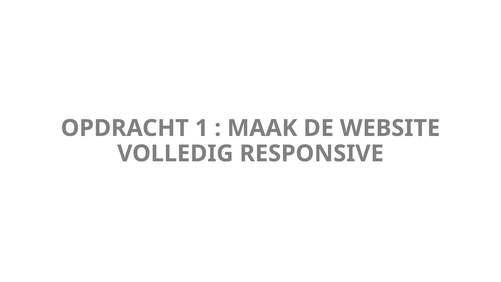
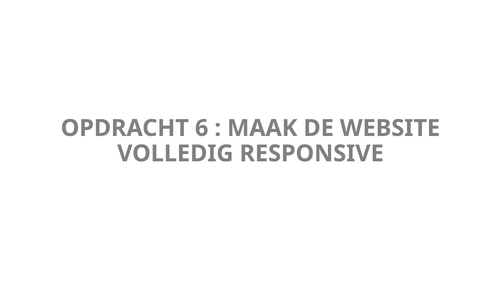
1: 1 -> 6
